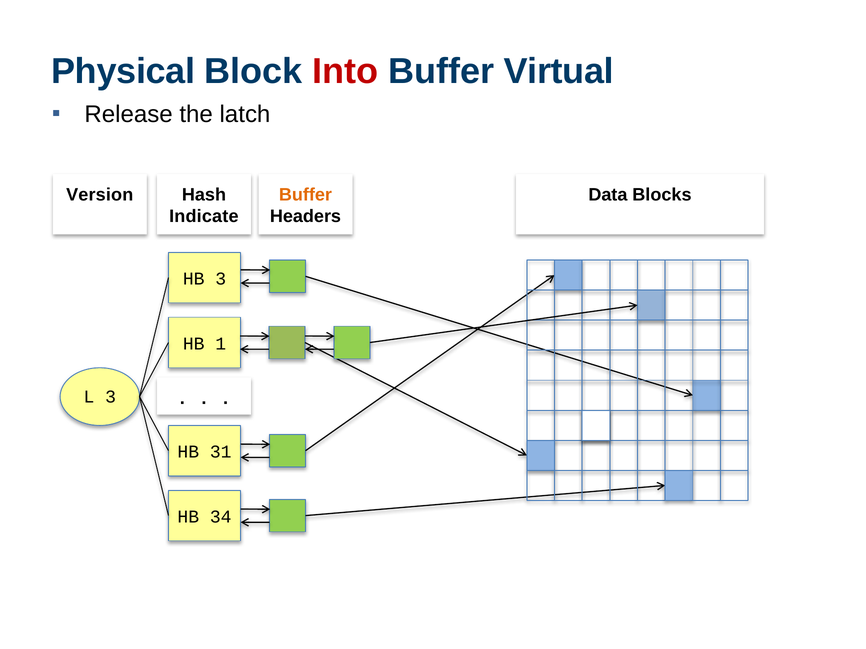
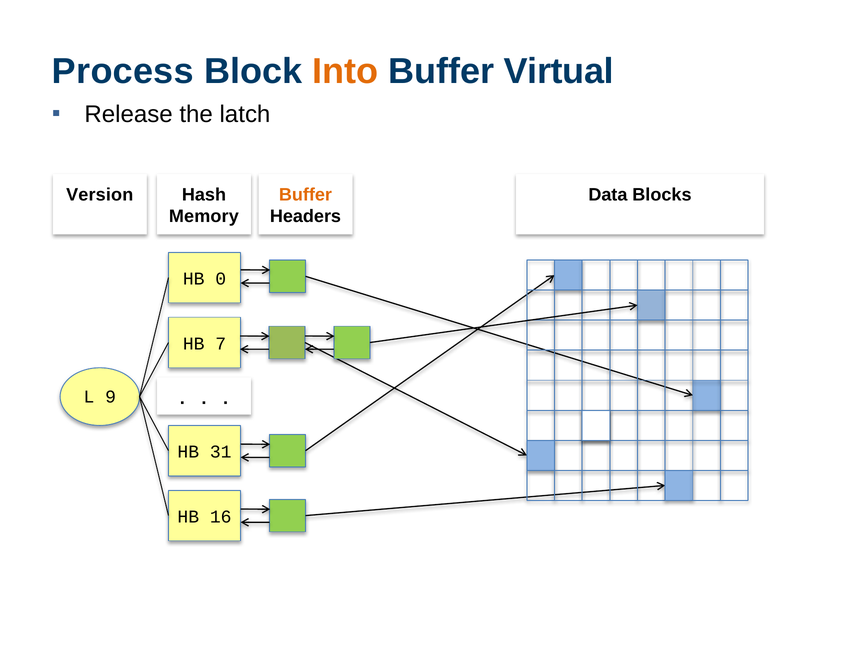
Physical: Physical -> Process
Into colour: red -> orange
Indicate: Indicate -> Memory
HB 3: 3 -> 0
1: 1 -> 7
L 3: 3 -> 9
34: 34 -> 16
